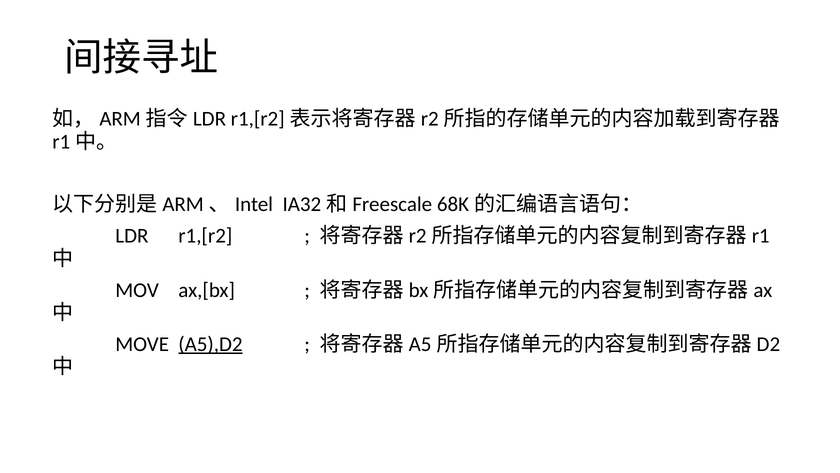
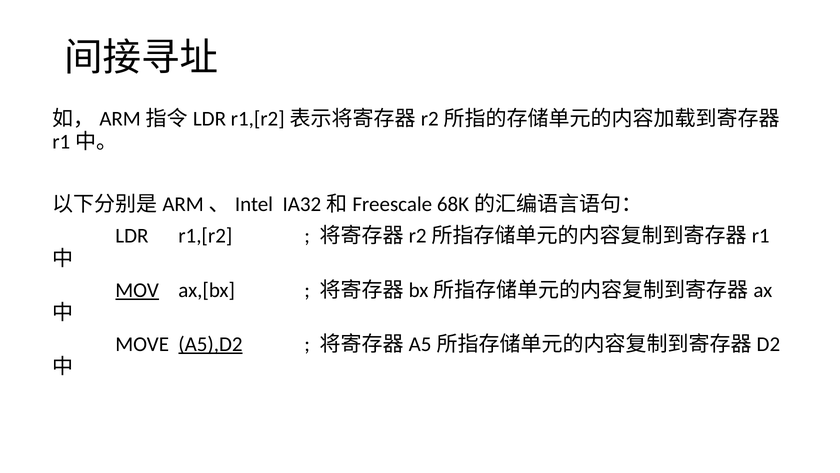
MOV underline: none -> present
